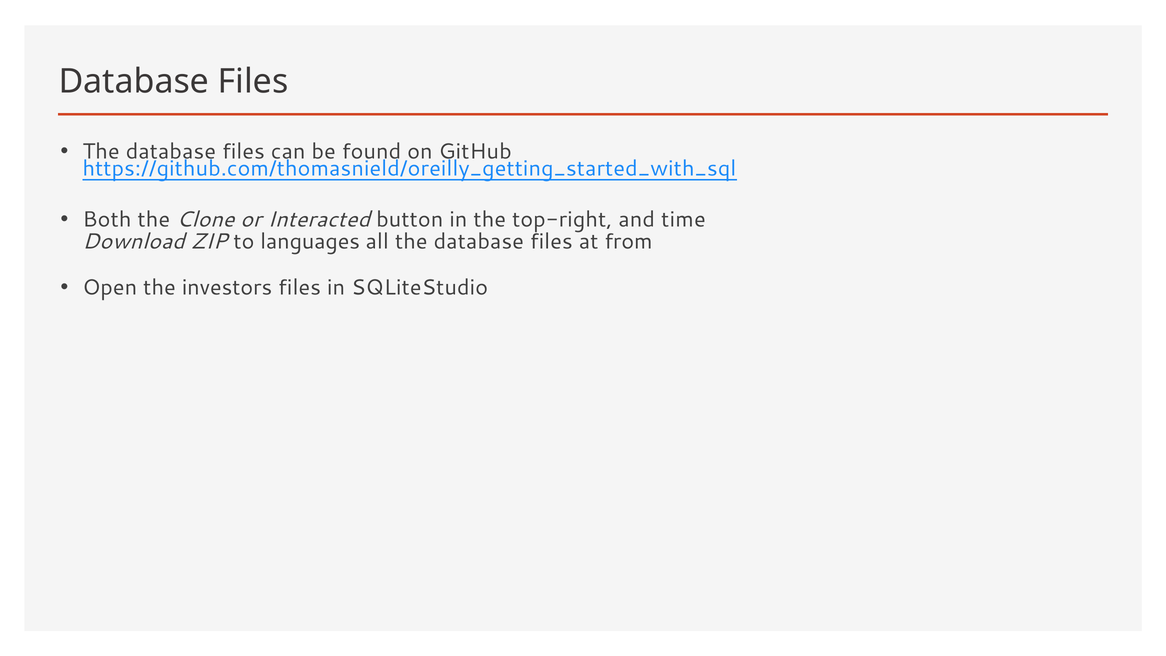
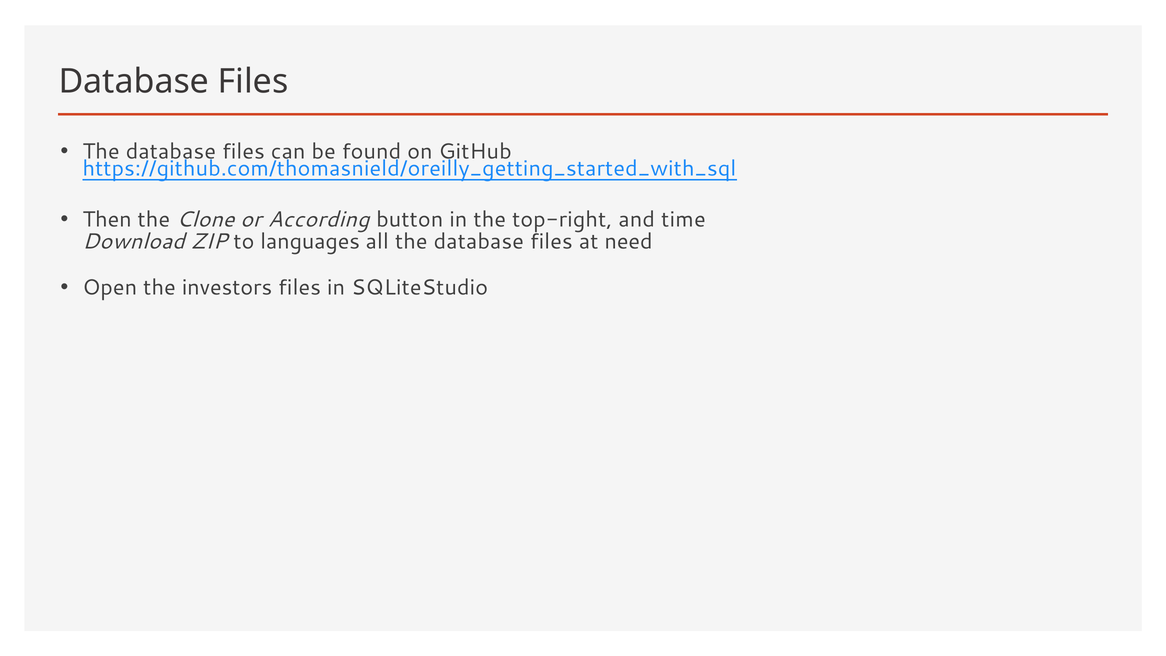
Both: Both -> Then
Interacted: Interacted -> According
from: from -> need
